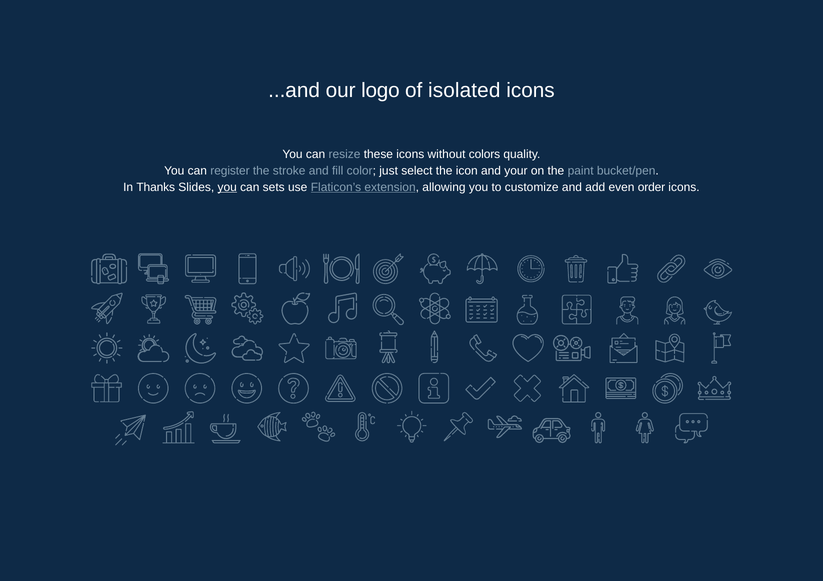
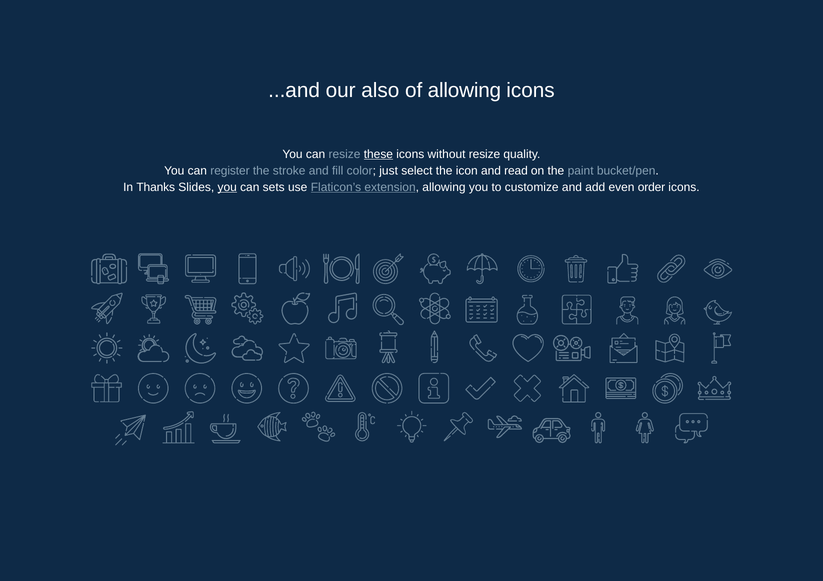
logo: logo -> also
of isolated: isolated -> allowing
these underline: none -> present
without colors: colors -> resize
your: your -> read
